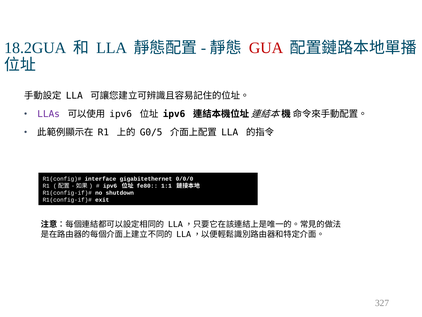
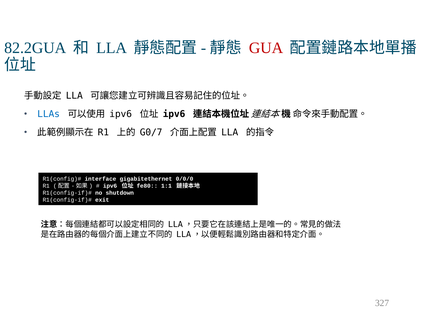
18.2GUA: 18.2GUA -> 82.2GUA
LLAs colour: purple -> blue
G0/5: G0/5 -> G0/7
